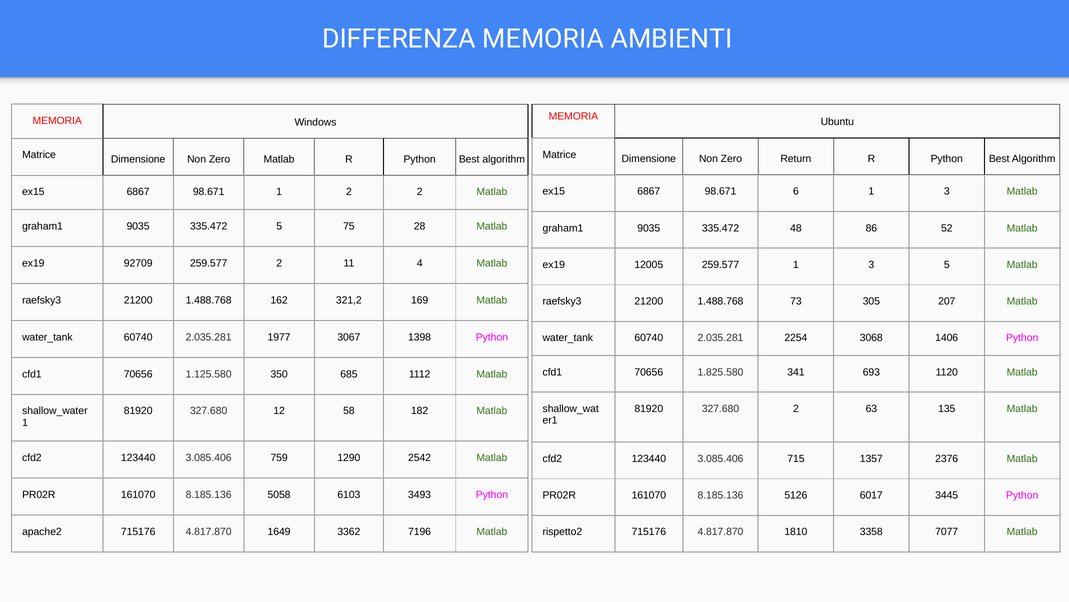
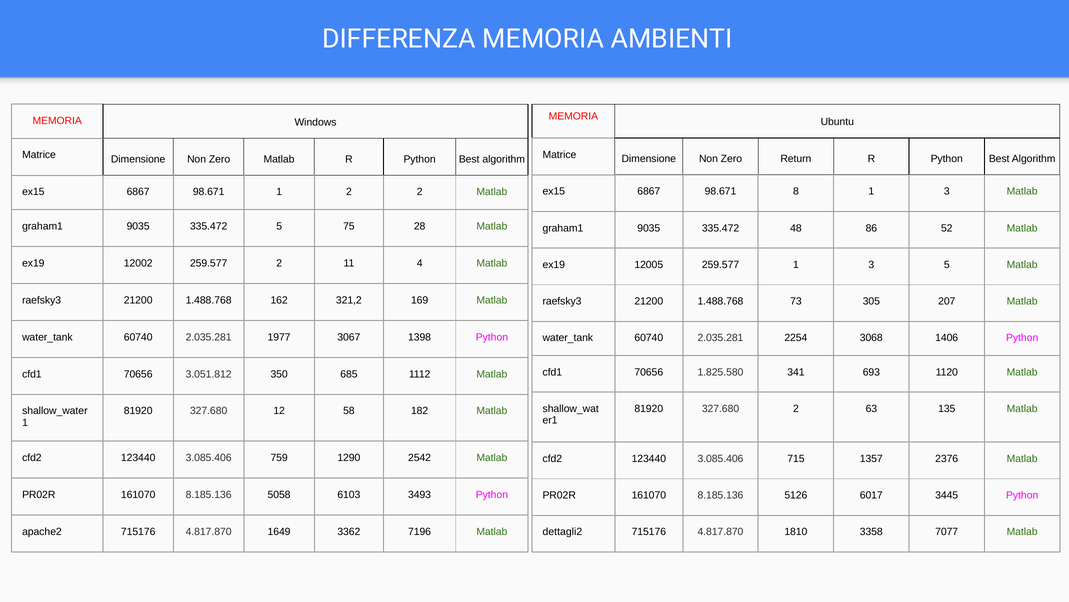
6: 6 -> 8
92709: 92709 -> 12002
1.125.580: 1.125.580 -> 3.051.812
rispetto2: rispetto2 -> dettagli2
